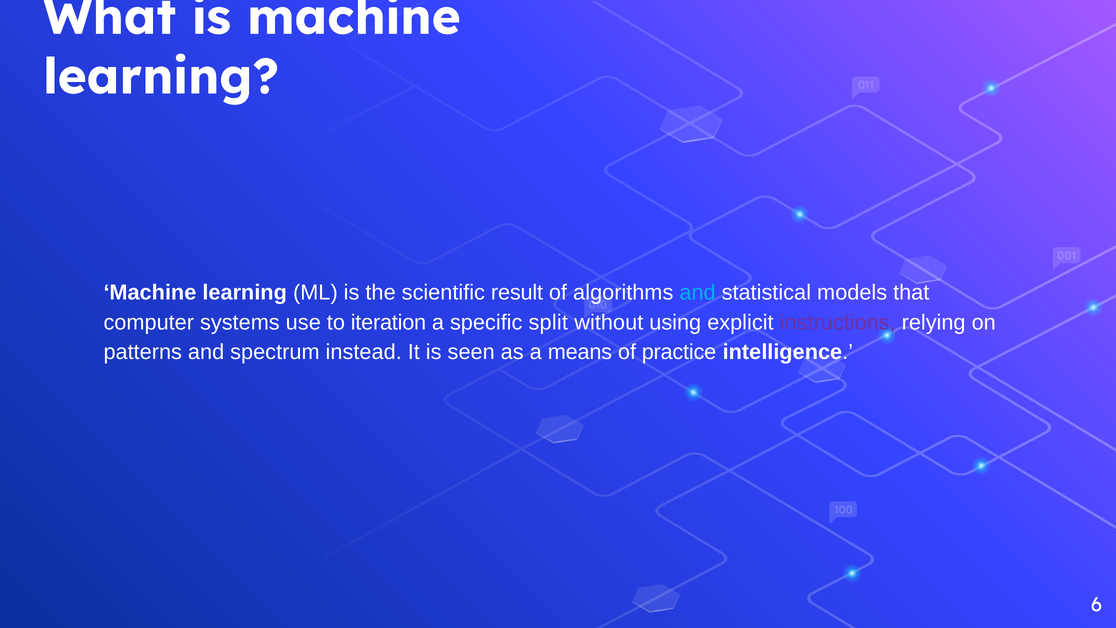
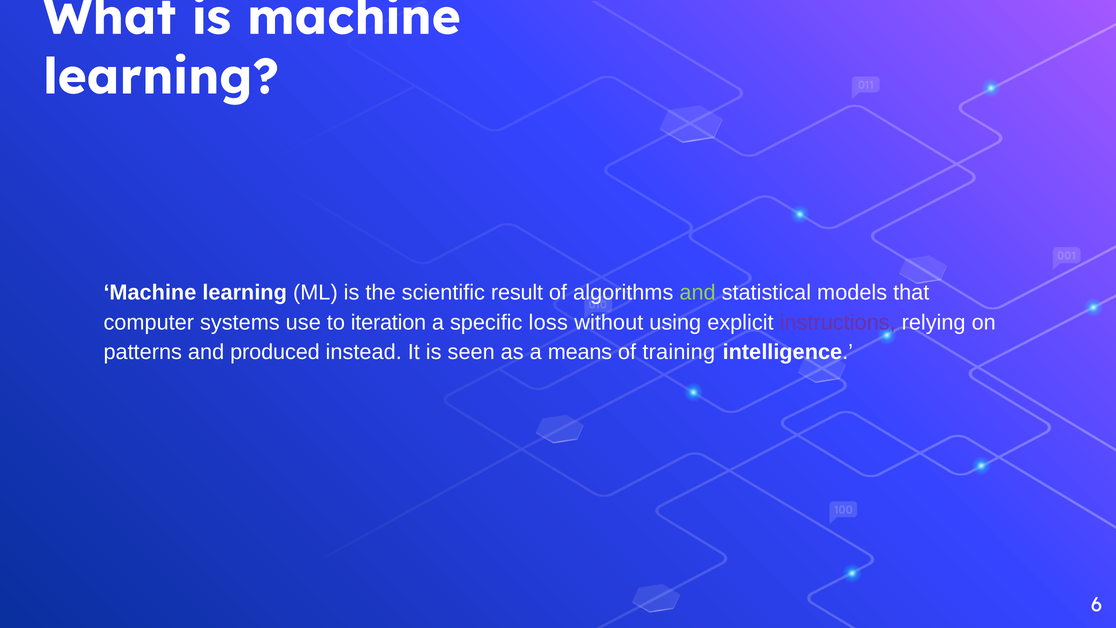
and at (698, 292) colour: light blue -> light green
split: split -> loss
spectrum: spectrum -> produced
practice: practice -> training
